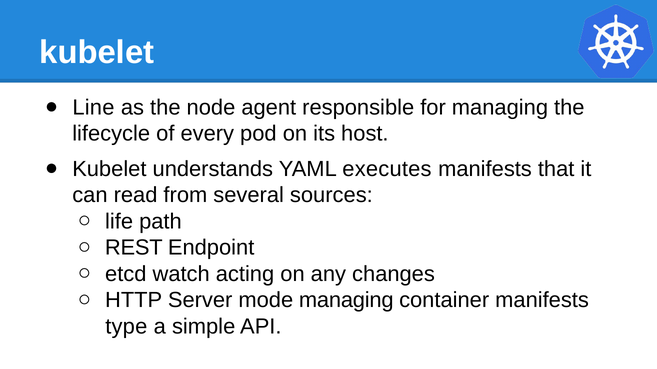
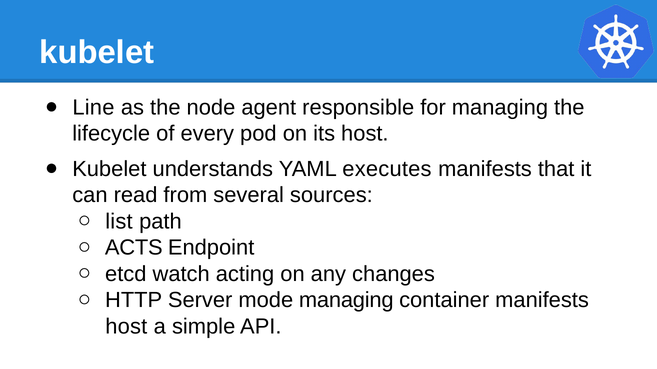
life: life -> list
REST: REST -> ACTS
type at (126, 327): type -> host
